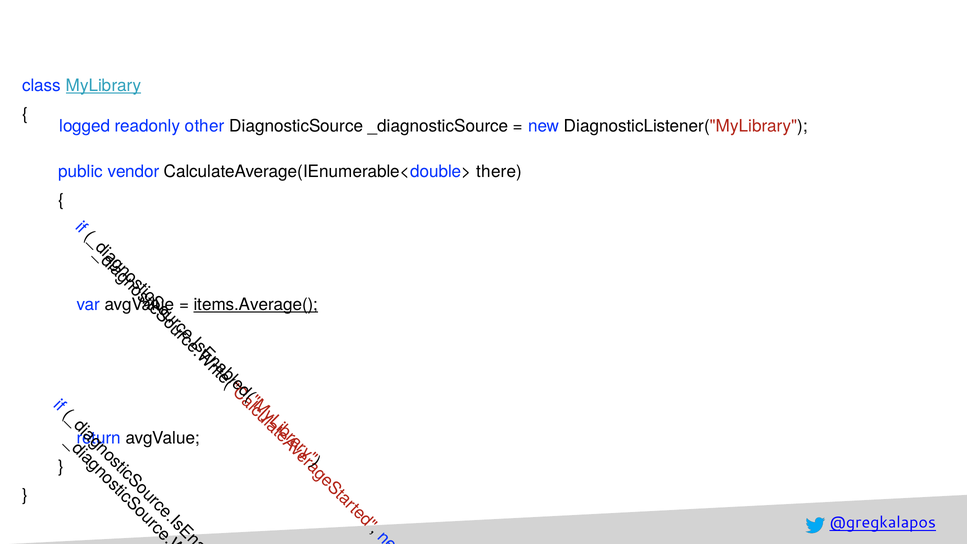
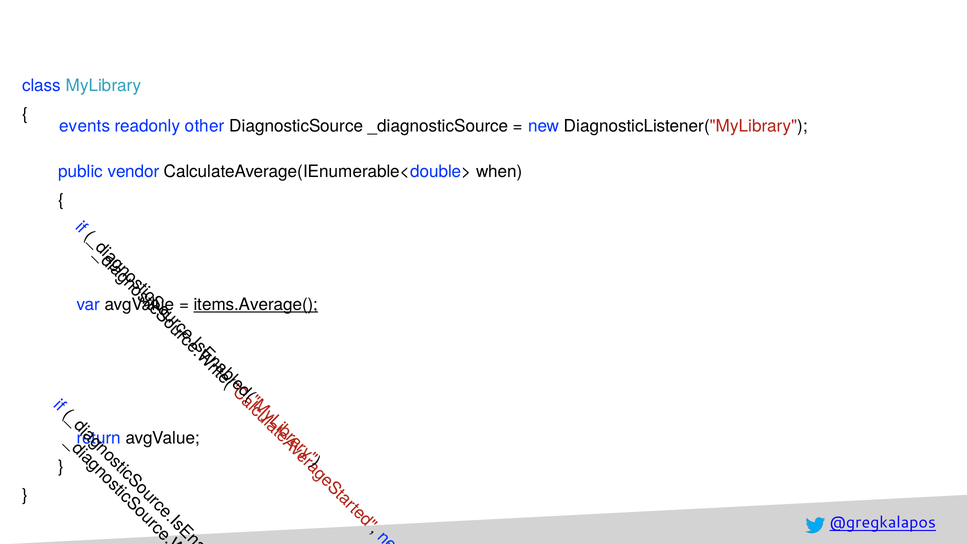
MyLibrary underline: present -> none
logged: logged -> events
there: there -> when
